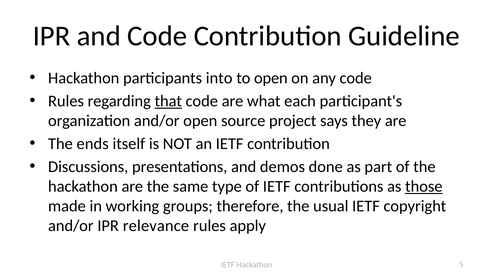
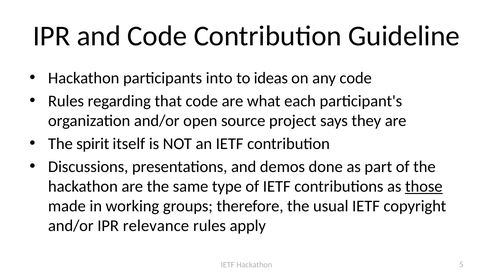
to open: open -> ideas
that underline: present -> none
ends: ends -> spirit
